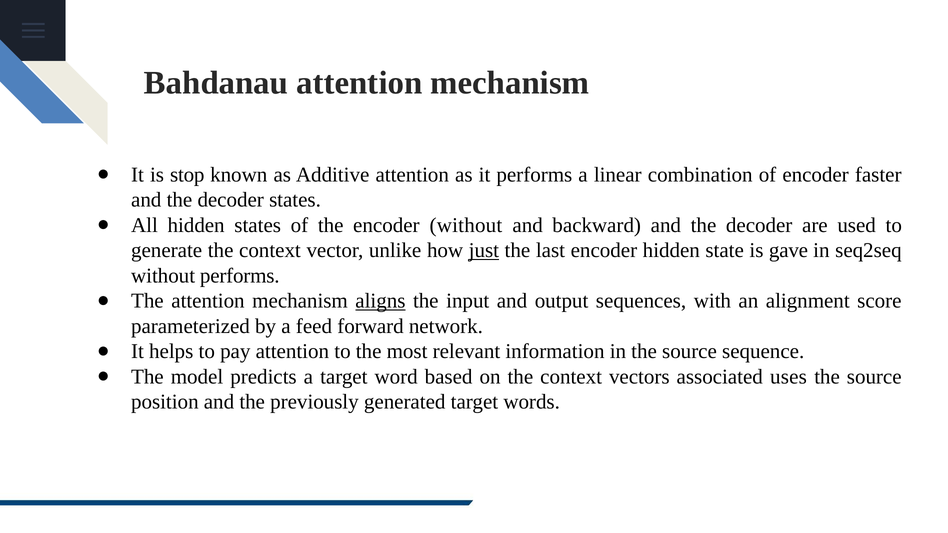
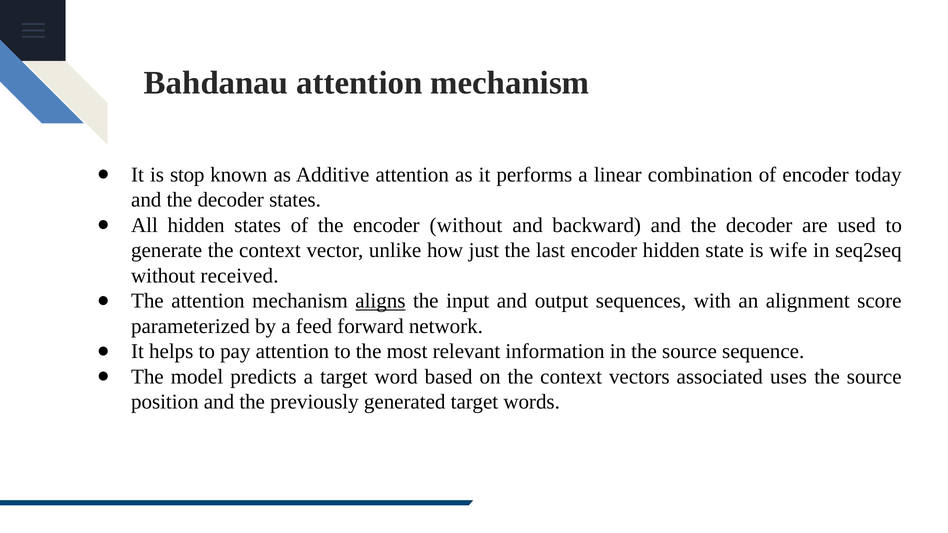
faster: faster -> today
just underline: present -> none
gave: gave -> wife
without performs: performs -> received
